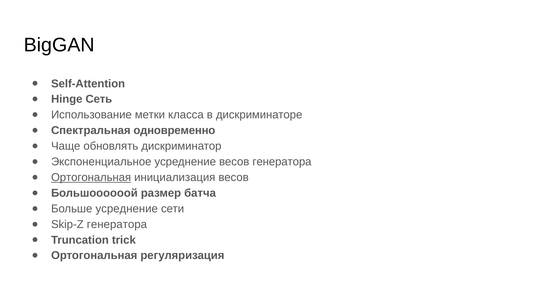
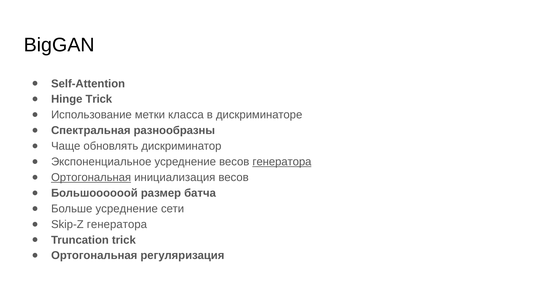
Hinge Сеть: Сеть -> Trick
одновременно: одновременно -> разнообразны
генератора at (282, 161) underline: none -> present
